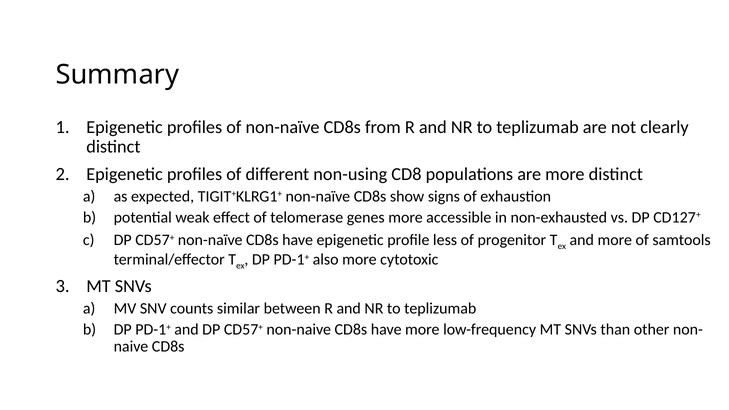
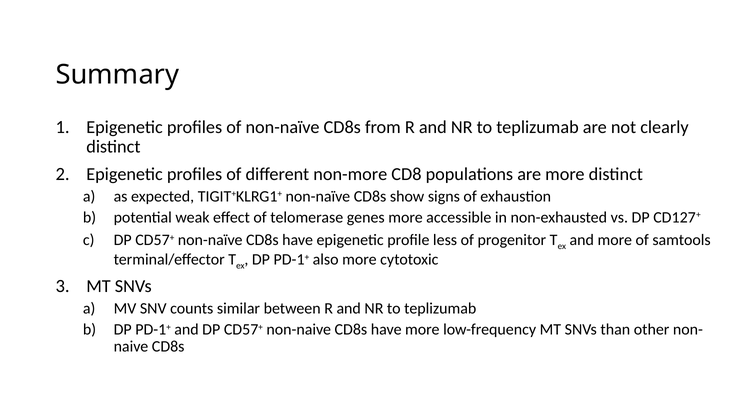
non-using: non-using -> non-more
